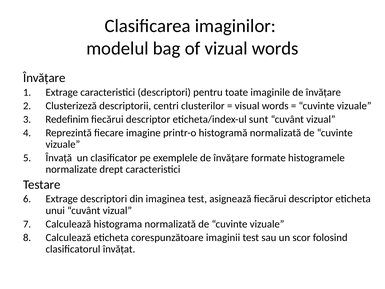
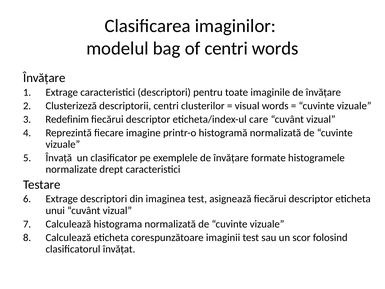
of vizual: vizual -> centri
sunt: sunt -> care
